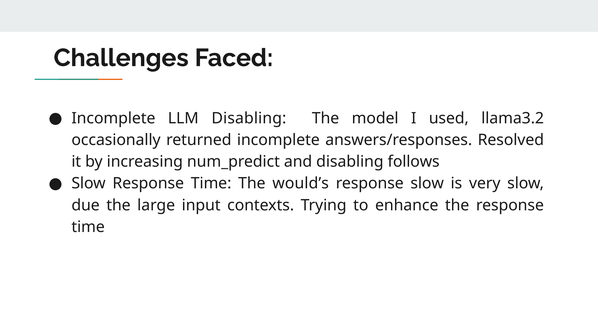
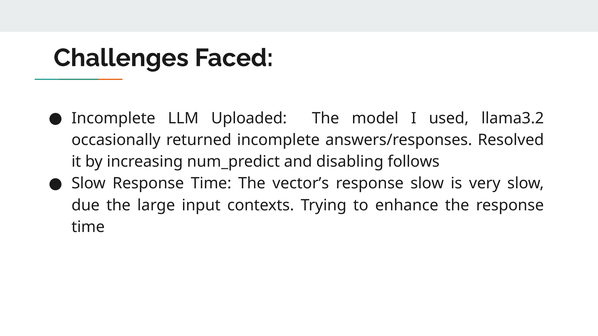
LLM Disabling: Disabling -> Uploaded
would’s: would’s -> vector’s
